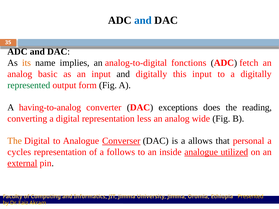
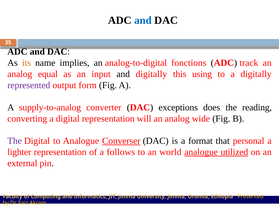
fetch: fetch -> track
basic: basic -> equal
this input: input -> using
represented colour: green -> purple
having-to-analog: having-to-analog -> supply-to-analog
less: less -> will
The at (15, 141) colour: orange -> purple
allows: allows -> format
cycles: cycles -> lighter
inside: inside -> world
external underline: present -> none
